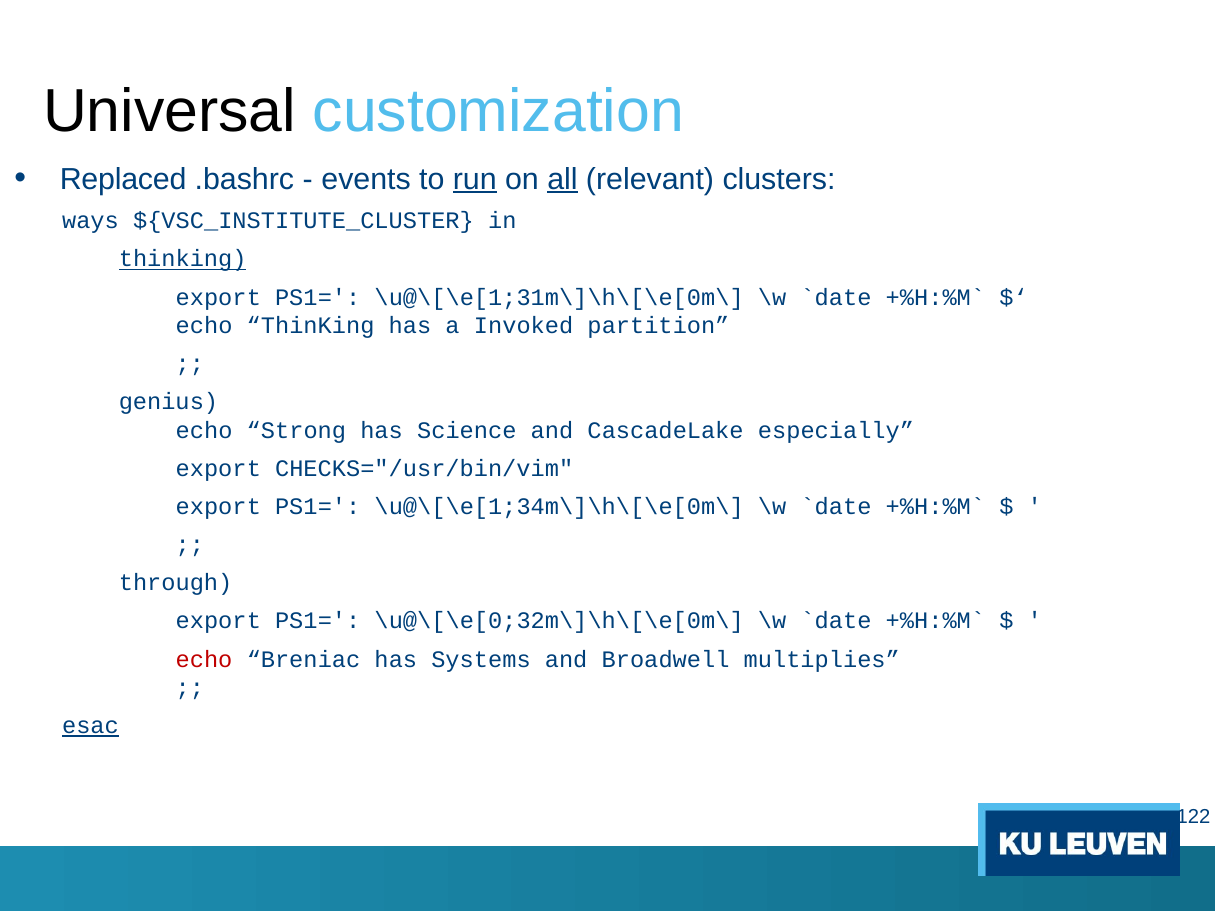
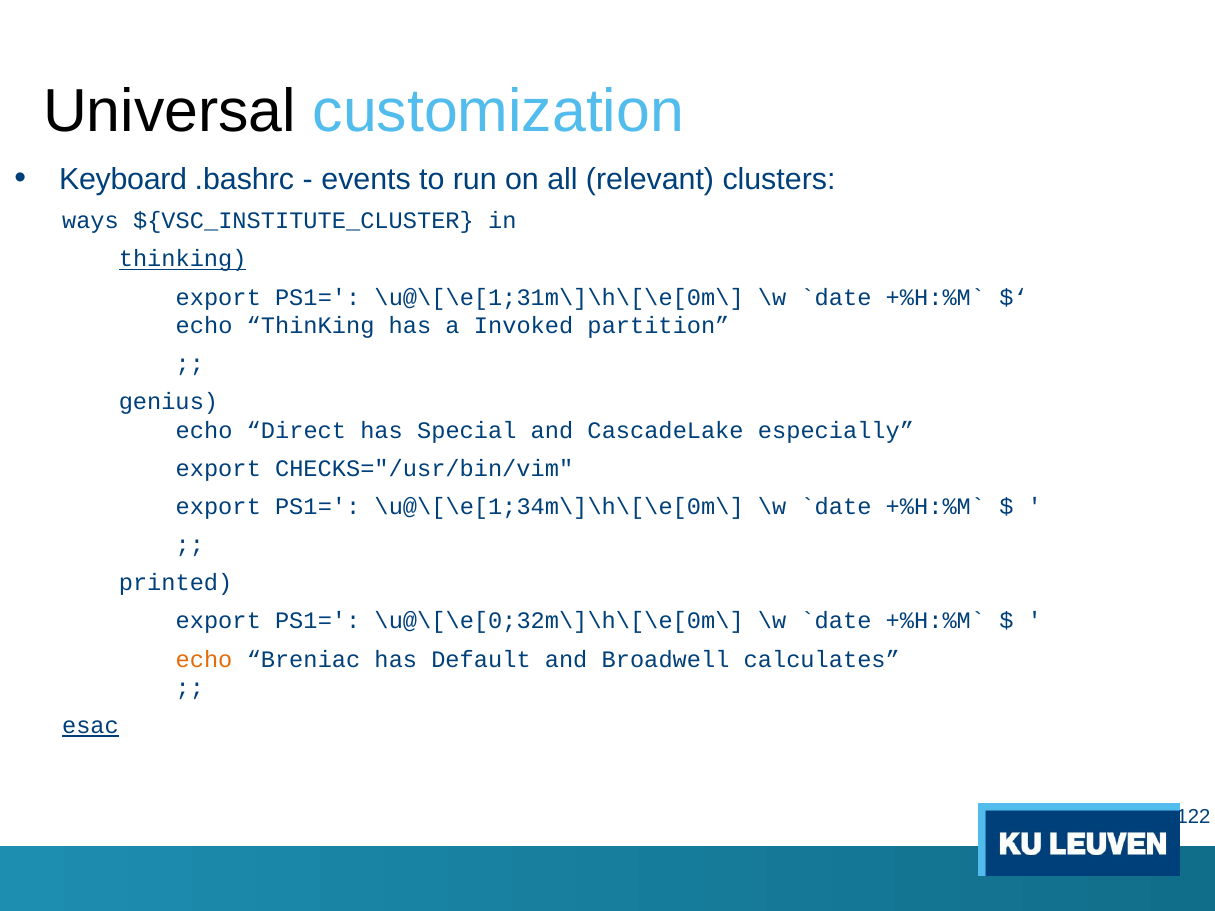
Replaced: Replaced -> Keyboard
run underline: present -> none
all underline: present -> none
Strong: Strong -> Direct
Science: Science -> Special
through: through -> printed
echo at (204, 660) colour: red -> orange
Systems: Systems -> Default
multiplies: multiplies -> calculates
